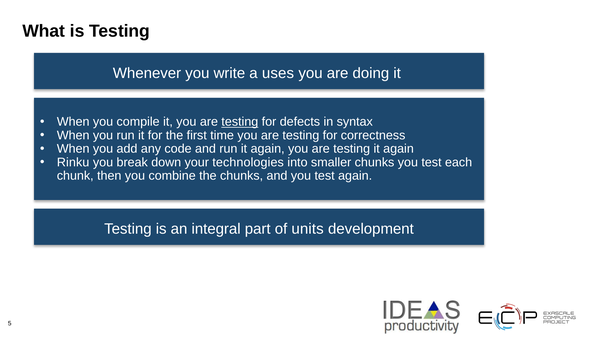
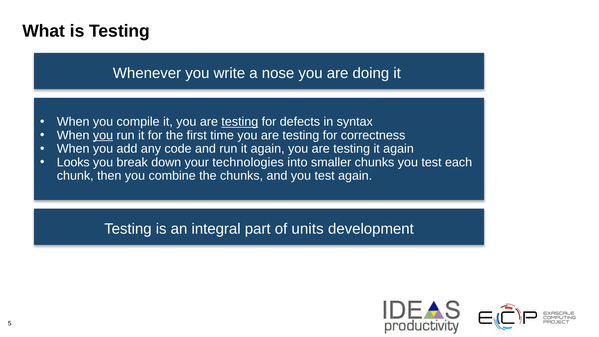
uses: uses -> nose
you at (103, 135) underline: none -> present
Rinku: Rinku -> Looks
